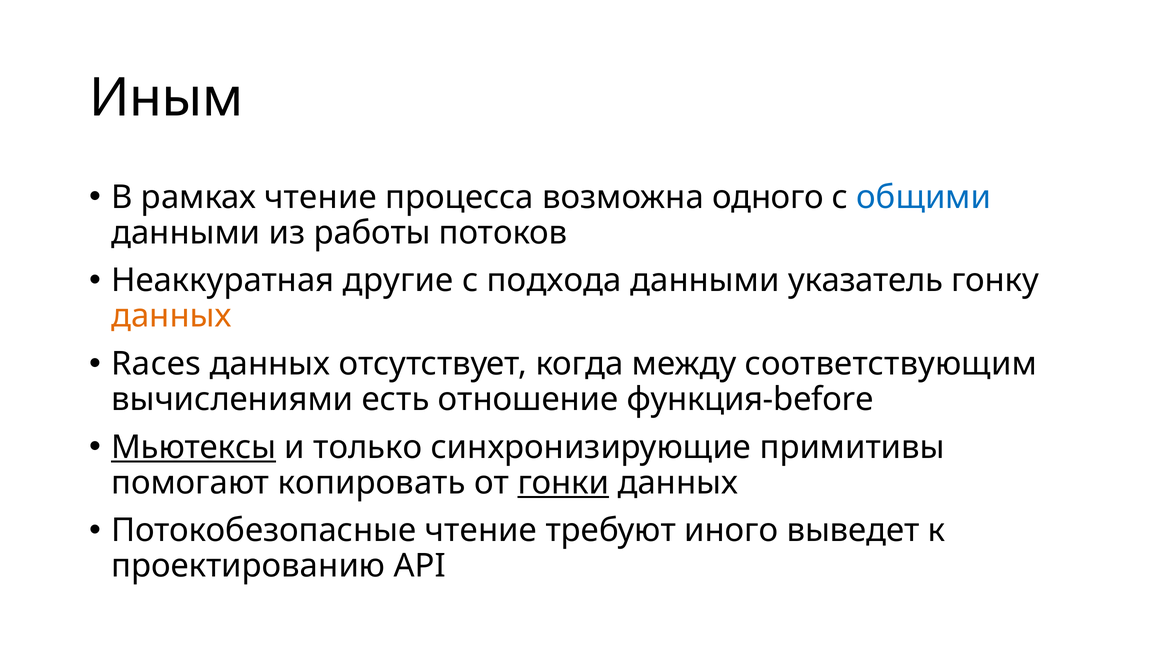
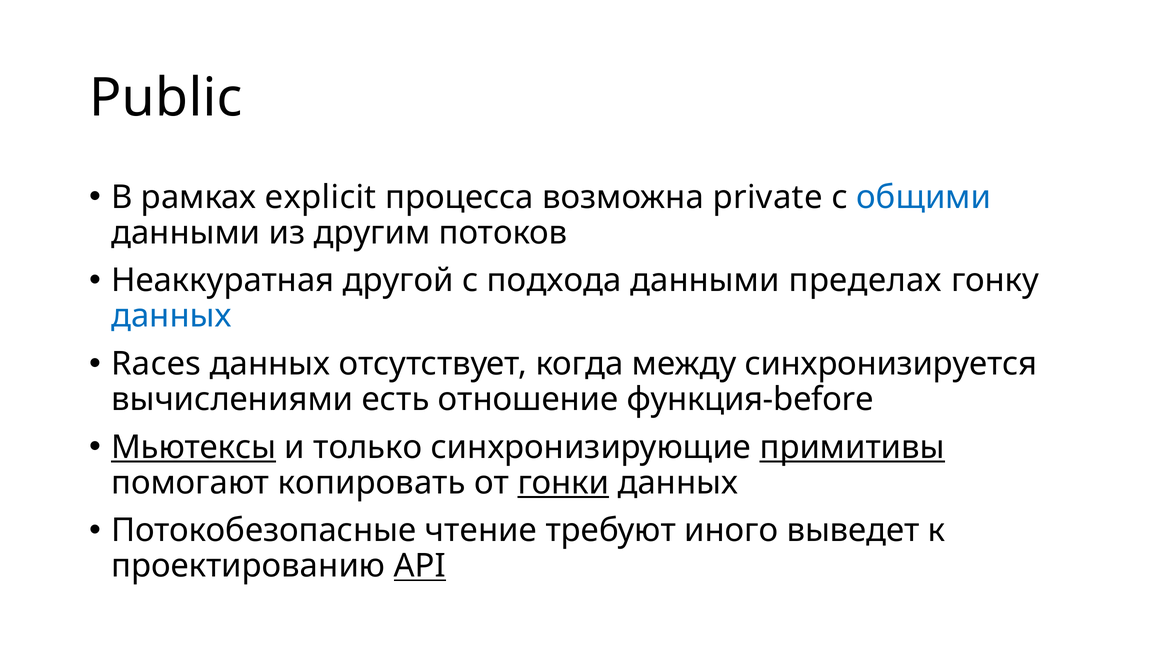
Иным: Иным -> Public
рамках чтение: чтение -> explicit
одного: одного -> private
работы: работы -> другим
другие: другие -> другой
указатель: указатель -> пределах
данных at (171, 316) colour: orange -> blue
соответствующим: соответствующим -> синхронизируется
примитивы underline: none -> present
API underline: none -> present
